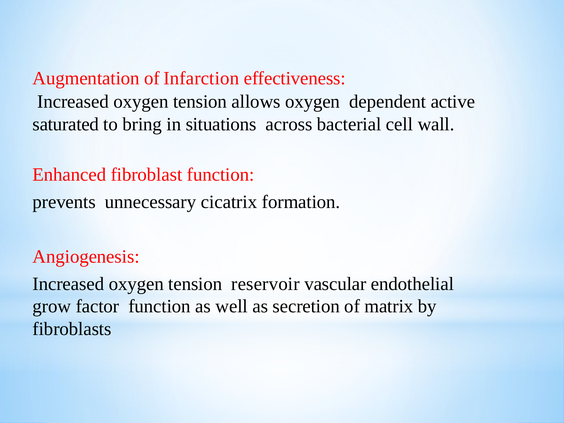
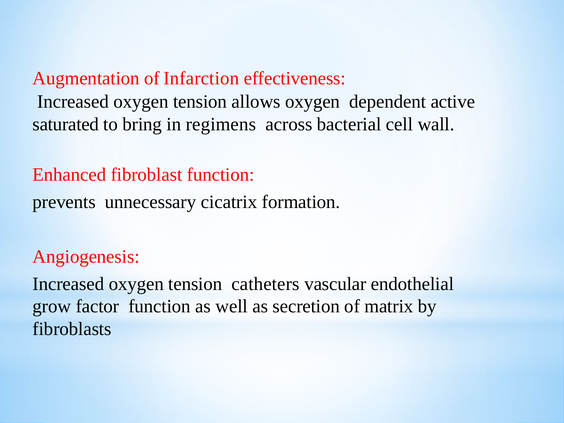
situations: situations -> regimens
reservoir: reservoir -> catheters
